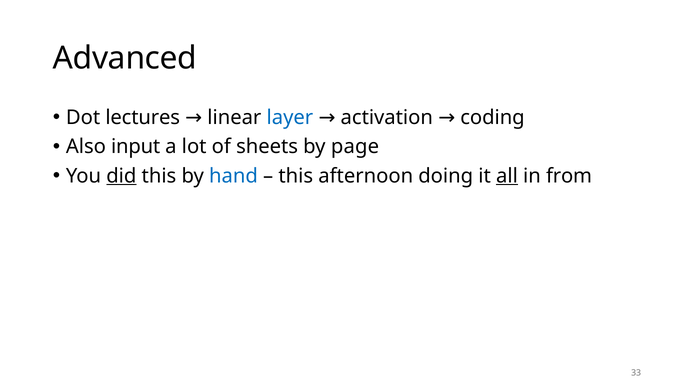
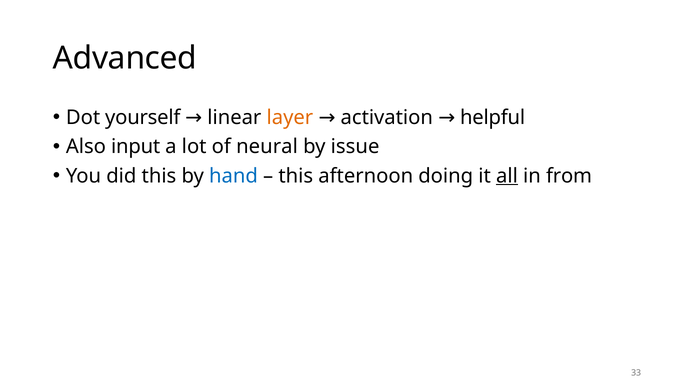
lectures: lectures -> yourself
layer colour: blue -> orange
coding: coding -> helpful
sheets: sheets -> neural
page: page -> issue
did underline: present -> none
